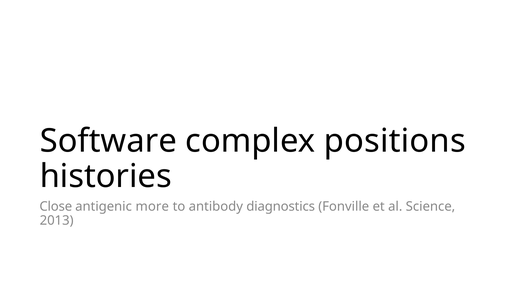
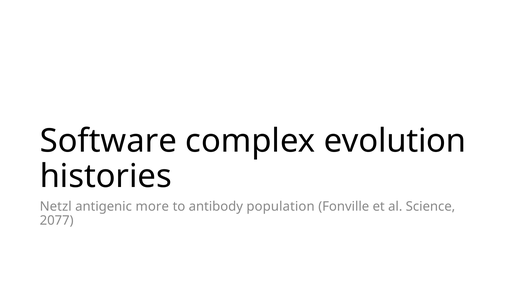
positions: positions -> evolution
Close: Close -> Netzl
diagnostics: diagnostics -> population
2013: 2013 -> 2077
